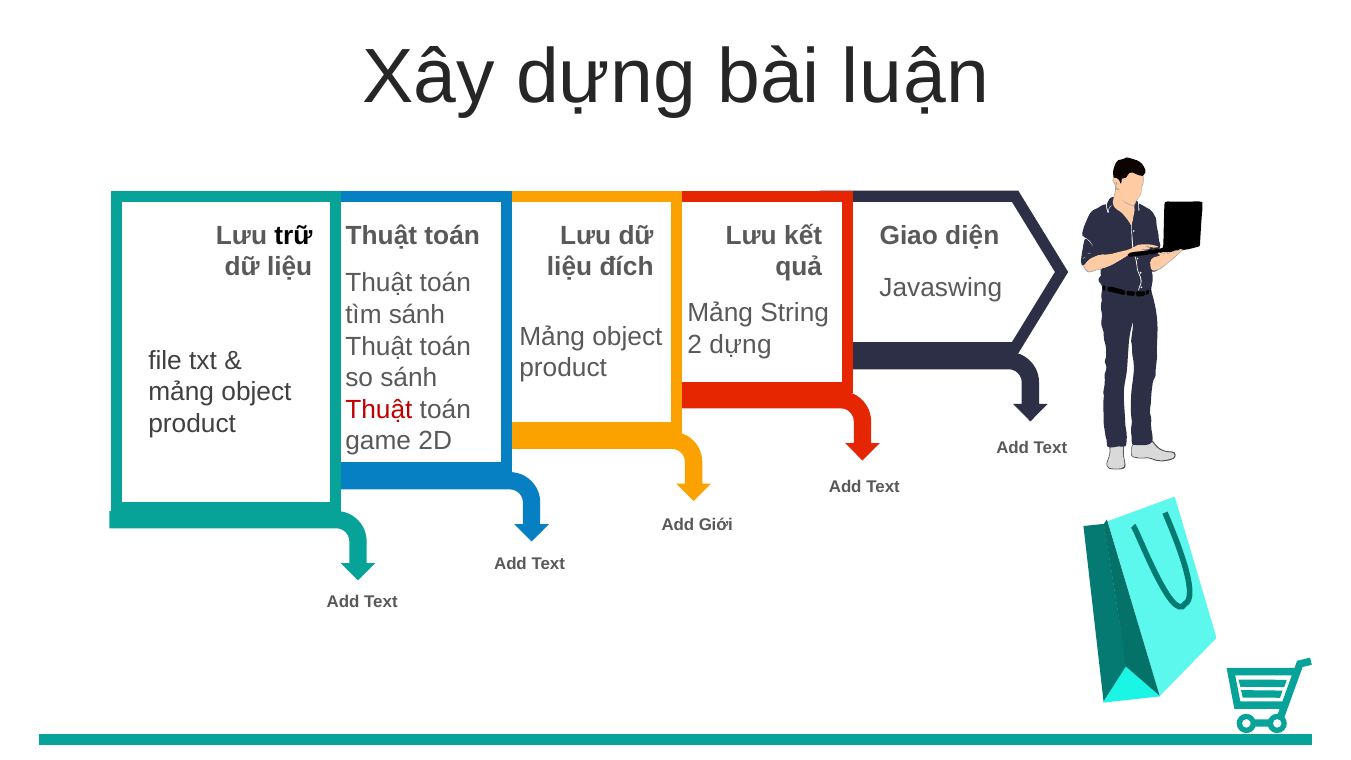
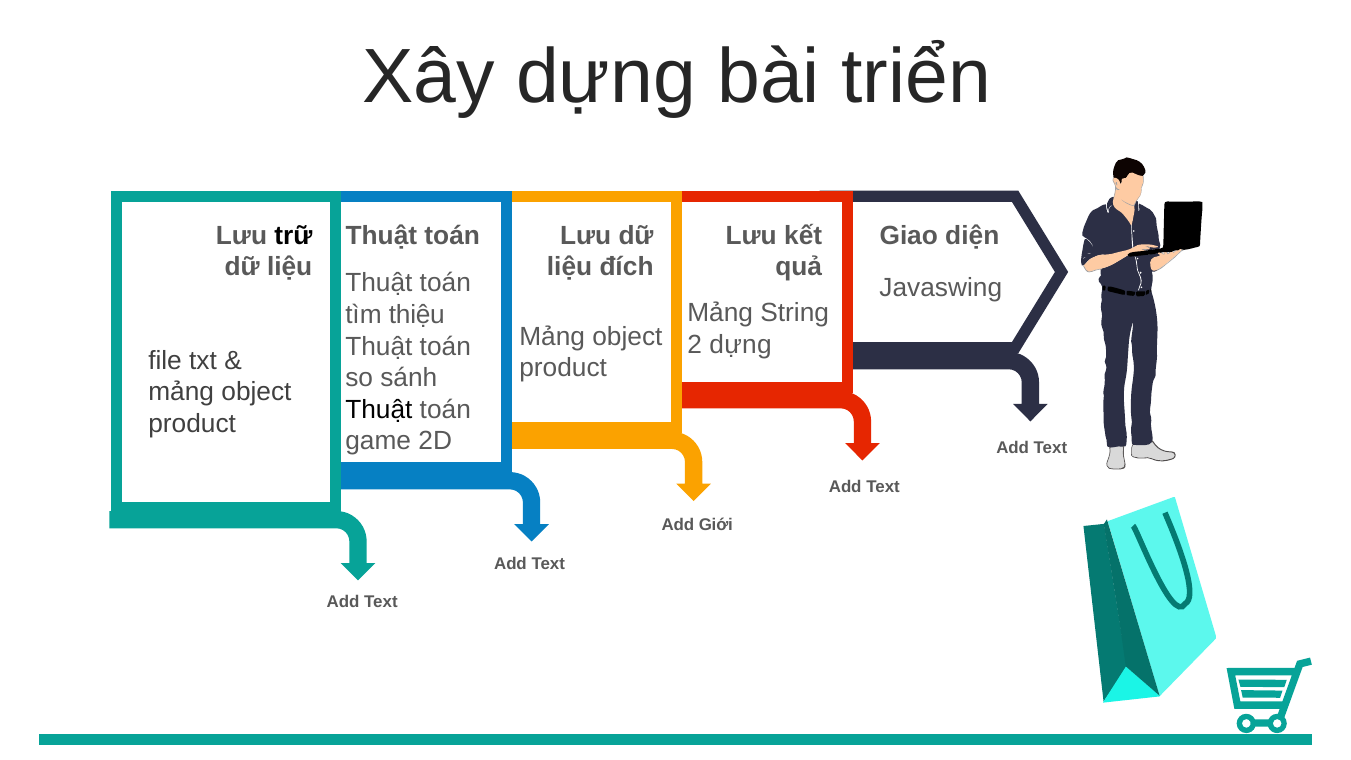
luận: luận -> triển
tìm sánh: sánh -> thiệu
Thuật at (379, 409) colour: red -> black
